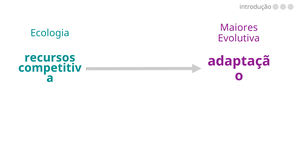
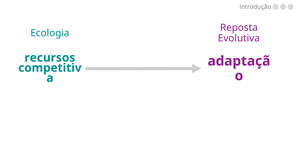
Maiores: Maiores -> Reposta
